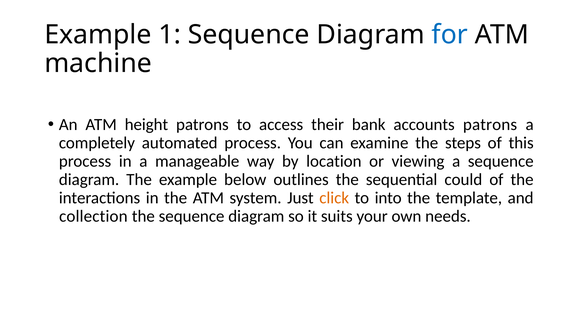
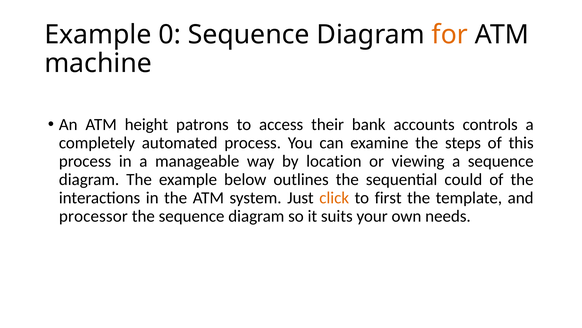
1: 1 -> 0
for colour: blue -> orange
accounts patrons: patrons -> controls
into: into -> first
collection: collection -> processor
